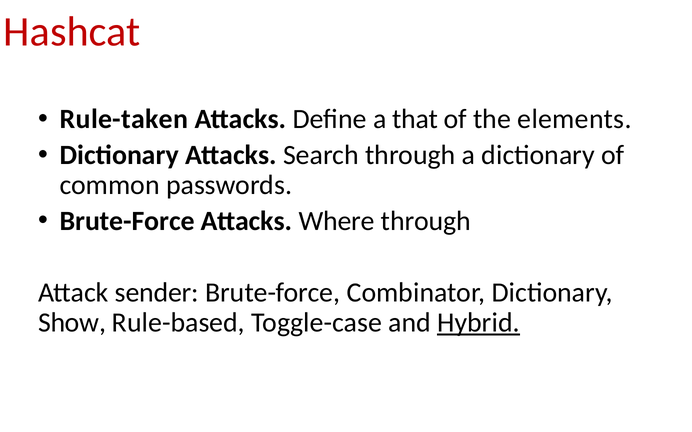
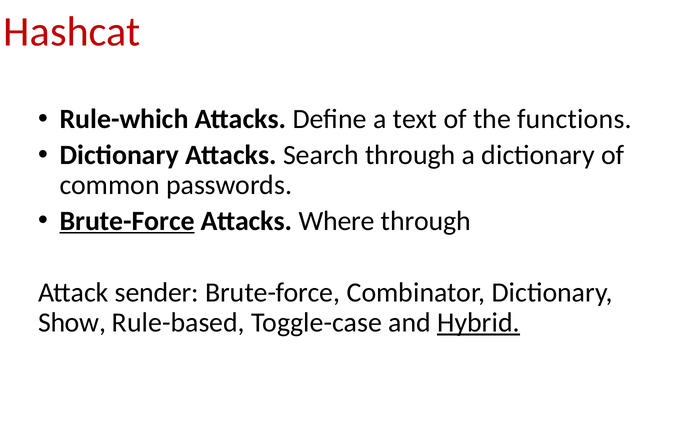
Rule-taken: Rule-taken -> Rule-which
that: that -> text
elements: elements -> functions
Brute-Force at (127, 221) underline: none -> present
